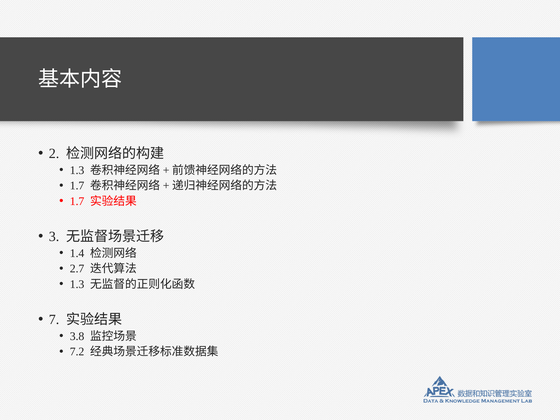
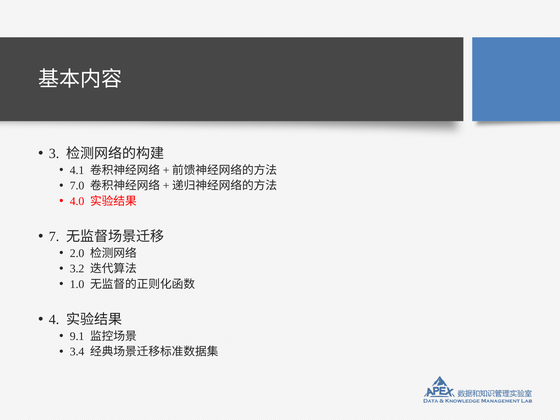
2: 2 -> 3
1.3 at (77, 170): 1.3 -> 4.1
1.7 at (77, 186): 1.7 -> 7.0
1.7 at (77, 201): 1.7 -> 4.0
3: 3 -> 7
1.4: 1.4 -> 2.0
2.7: 2.7 -> 3.2
1.3 at (77, 284): 1.3 -> 1.0
7: 7 -> 4
3.8: 3.8 -> 9.1
7.2: 7.2 -> 3.4
